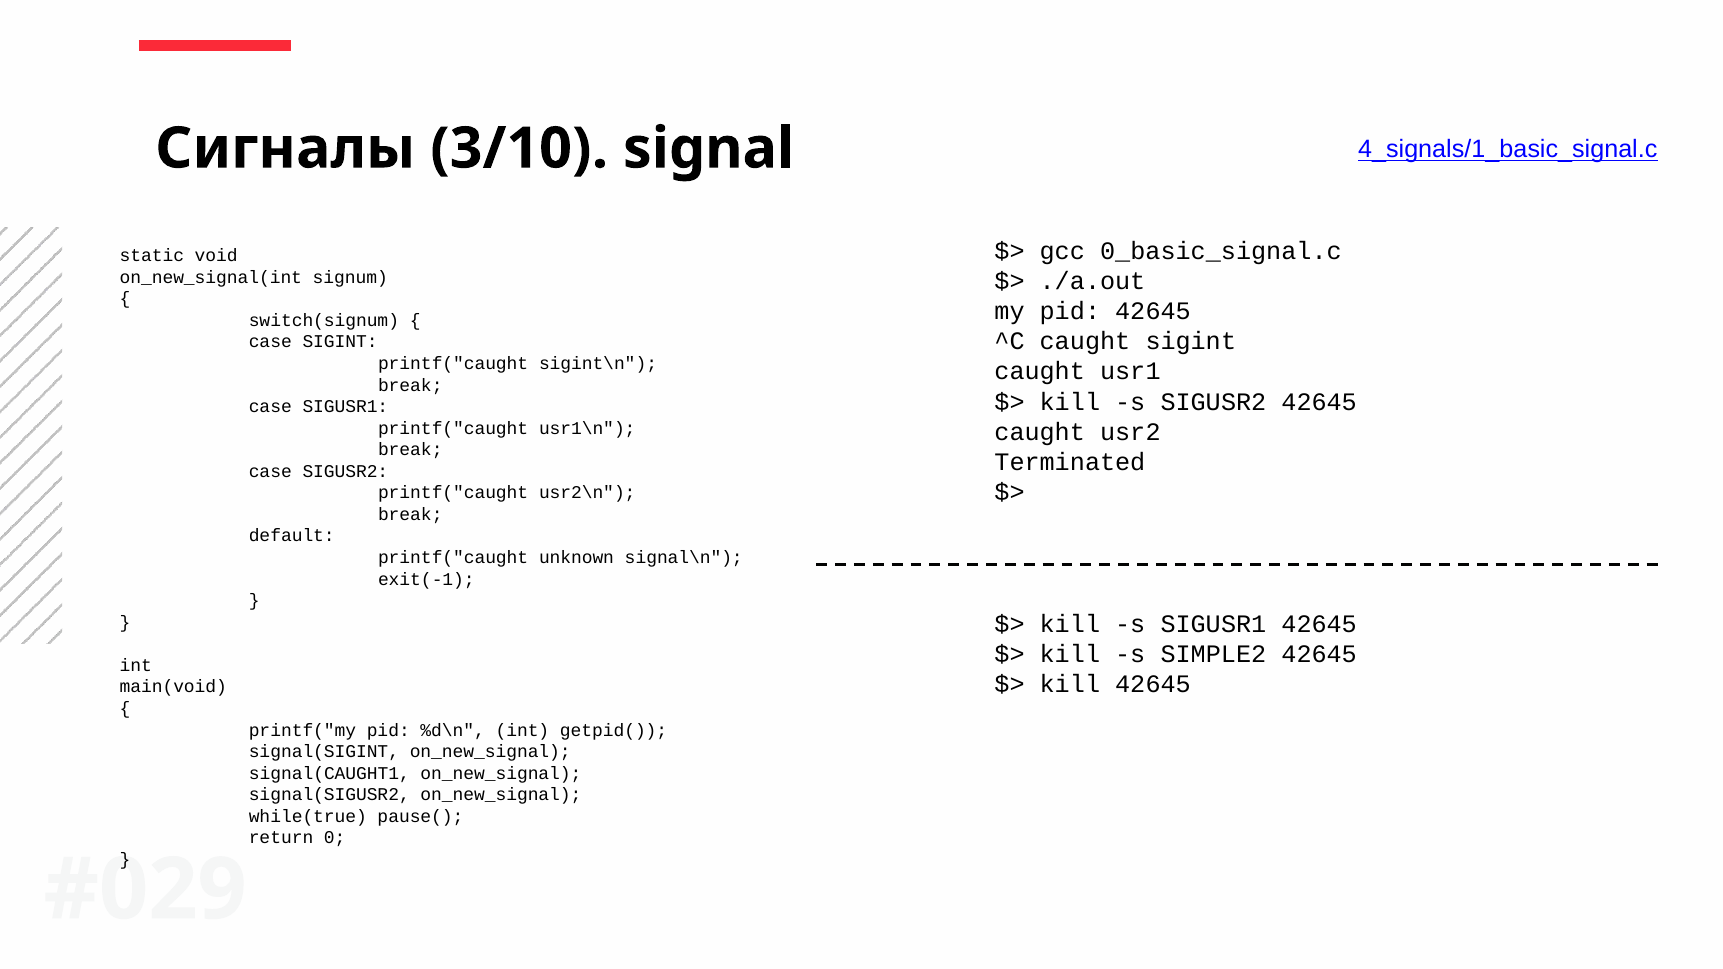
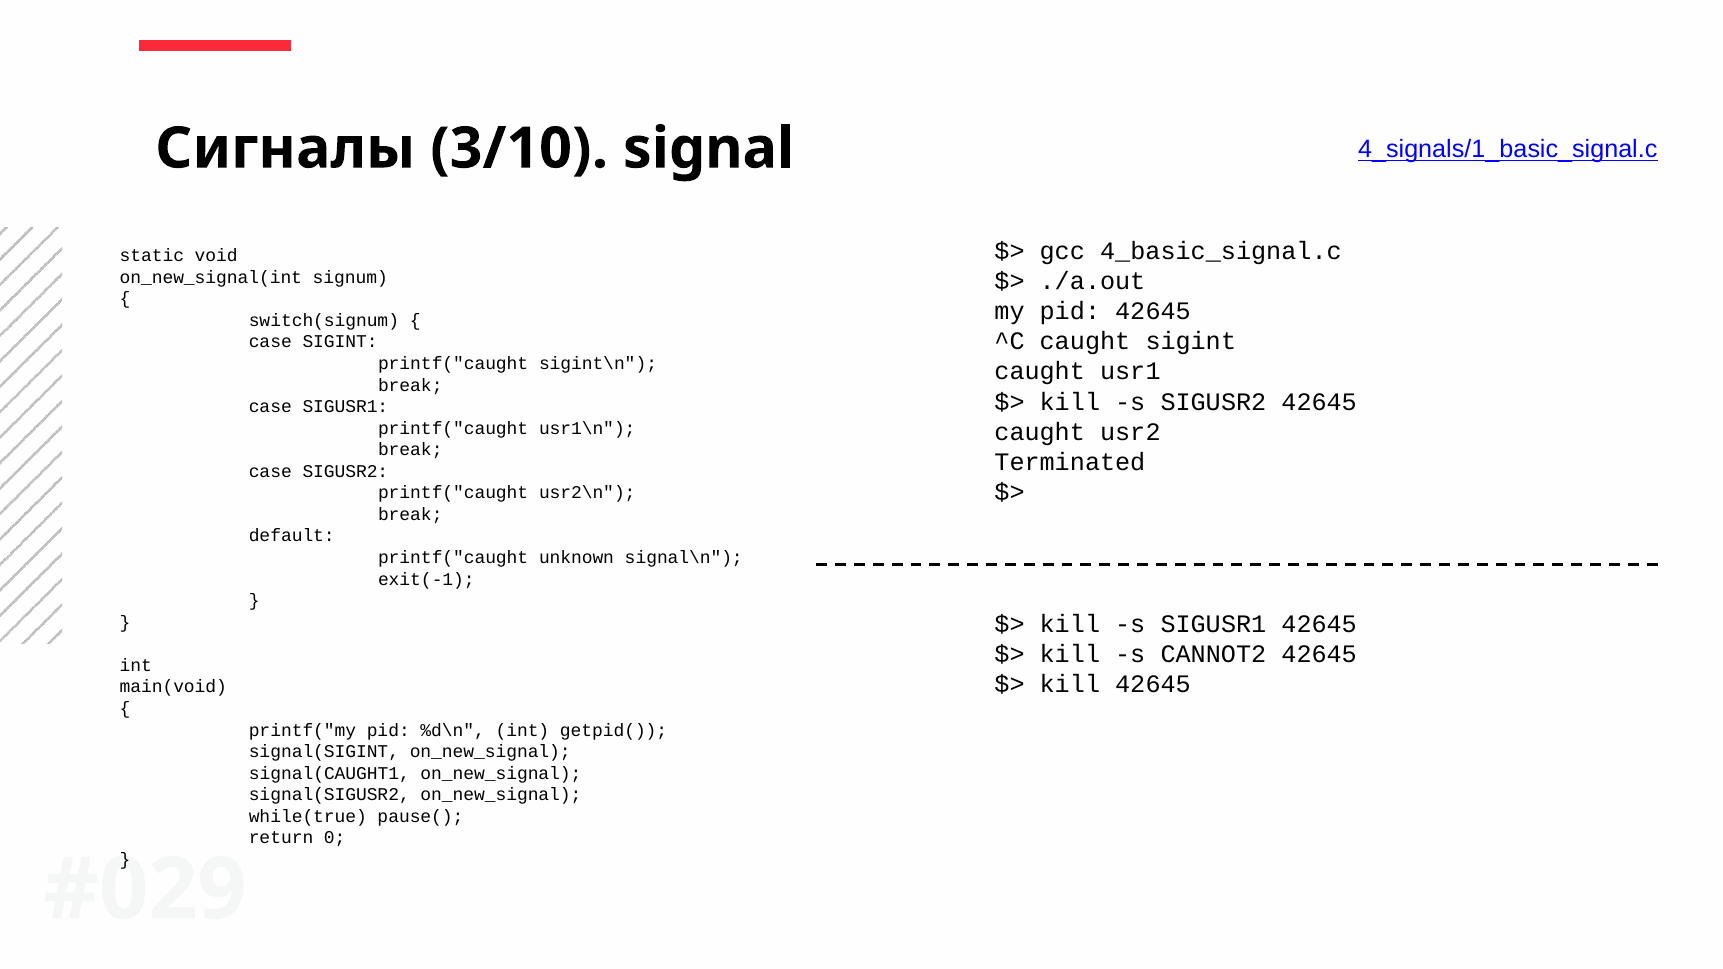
0_basic_signal.c: 0_basic_signal.c -> 4_basic_signal.c
SIMPLE2: SIMPLE2 -> CANNOT2
